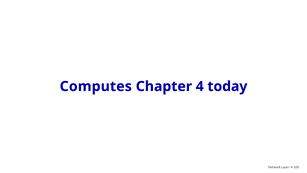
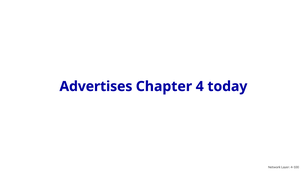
Computes: Computes -> Advertises
